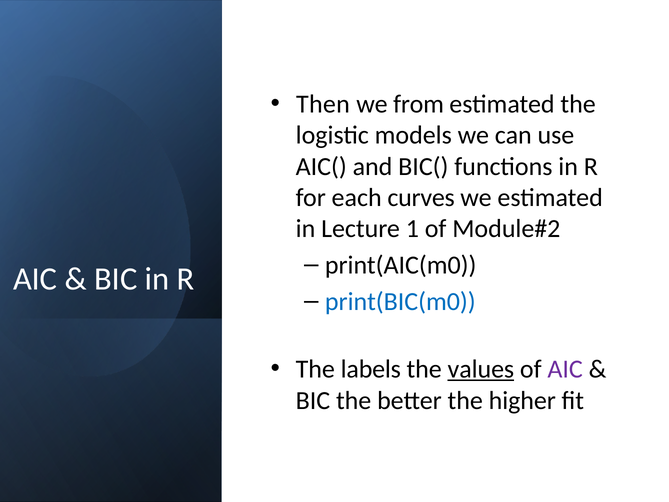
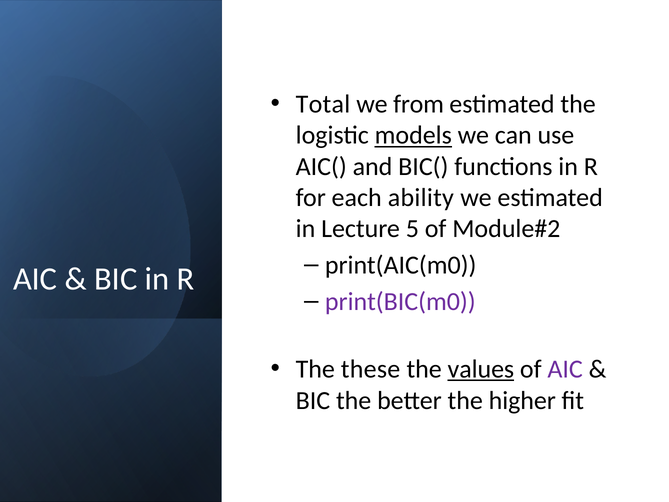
Then: Then -> Total
models underline: none -> present
curves: curves -> ability
1: 1 -> 5
print(BIC(m0 colour: blue -> purple
labels: labels -> these
